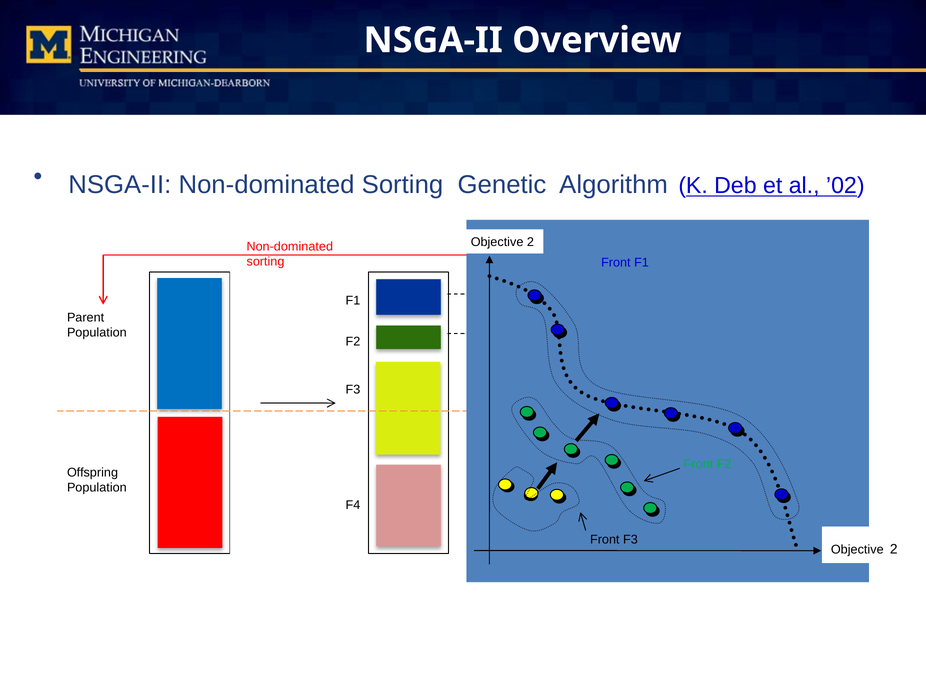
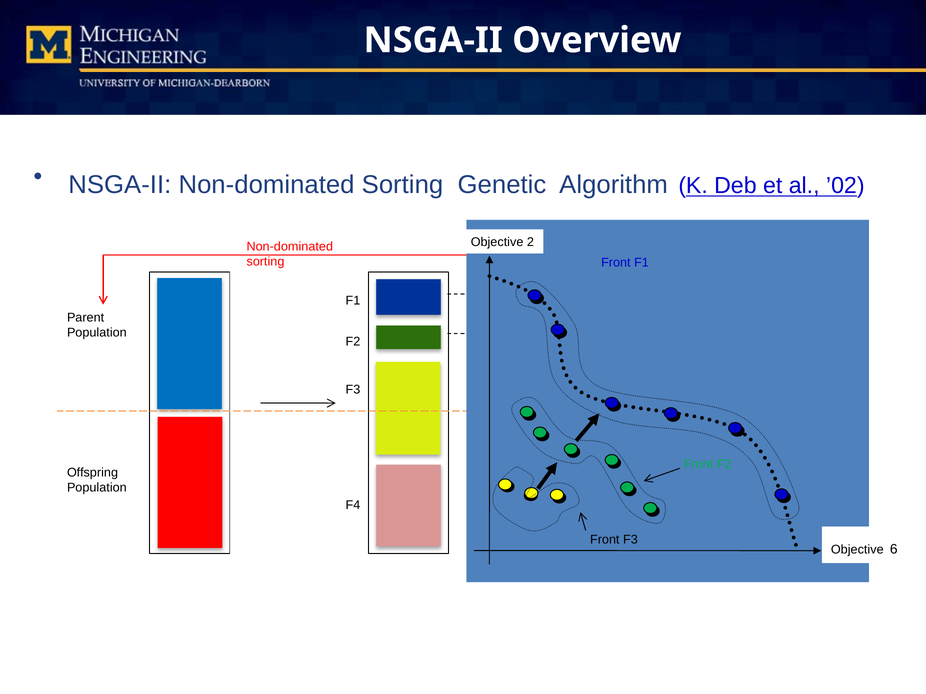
2 at (894, 550): 2 -> 6
